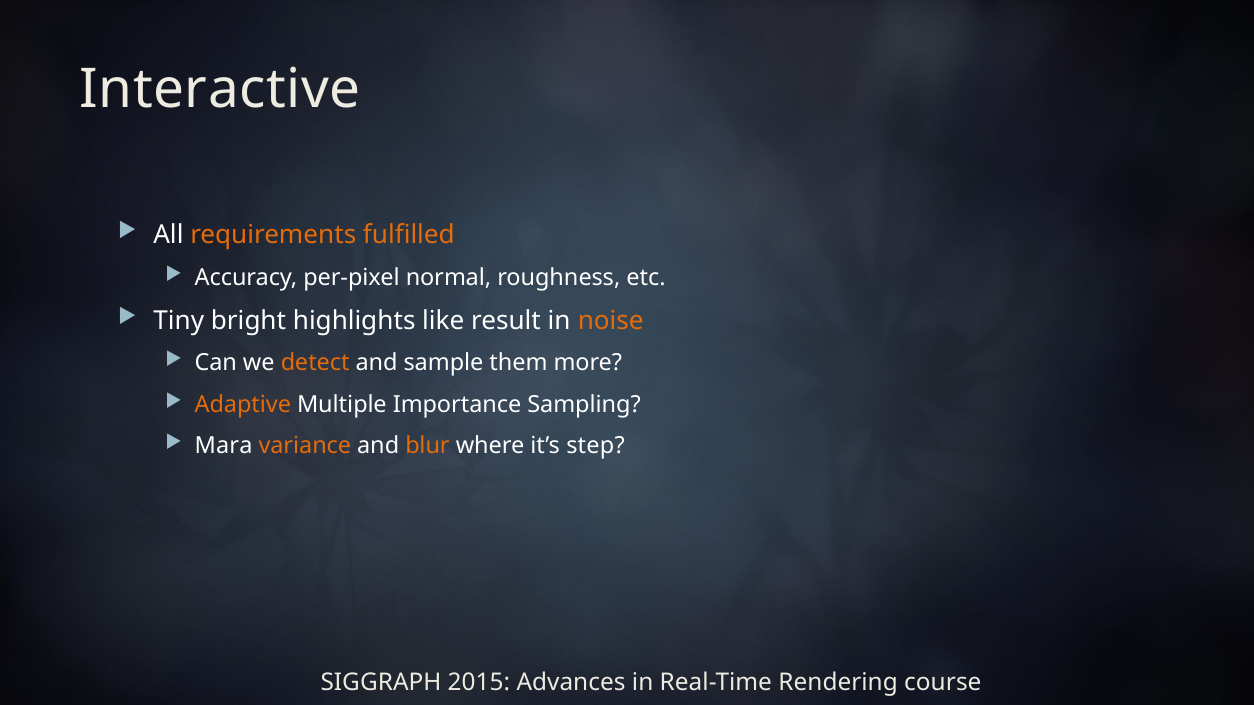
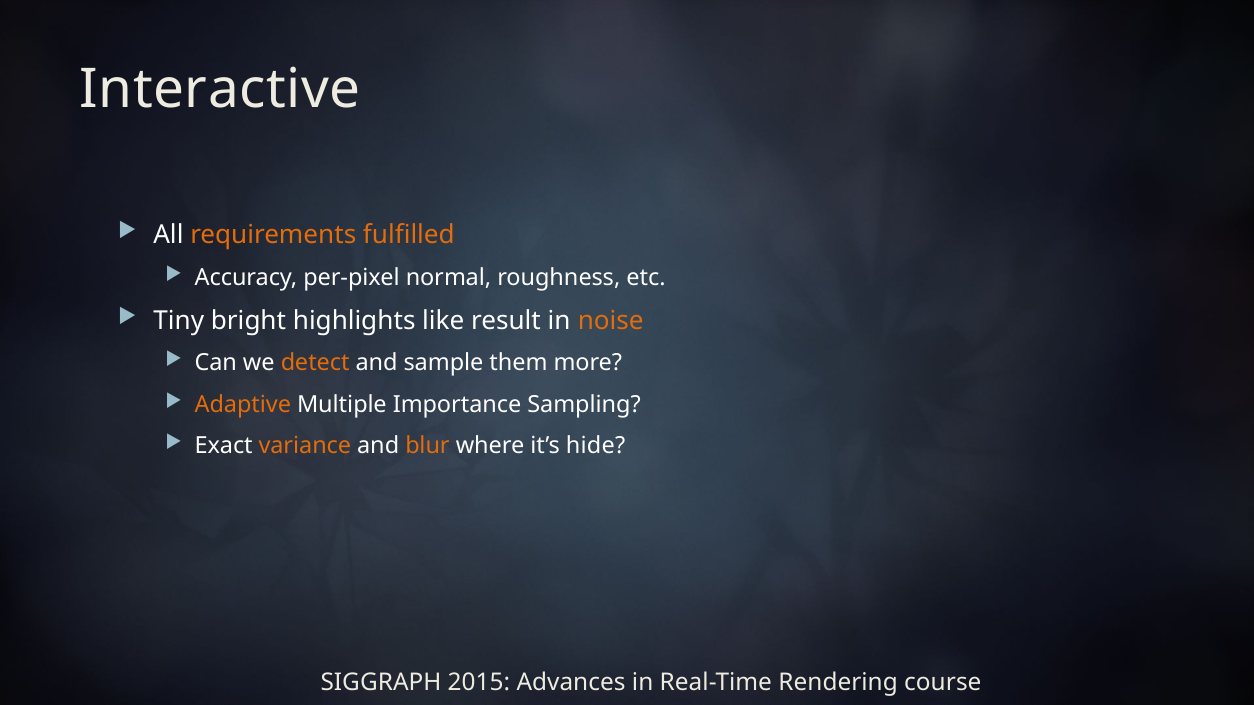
Mara: Mara -> Exact
step: step -> hide
